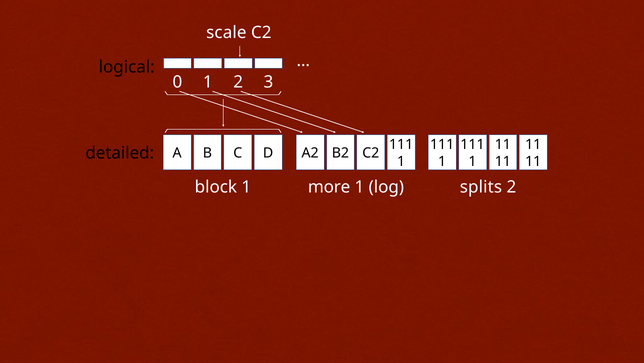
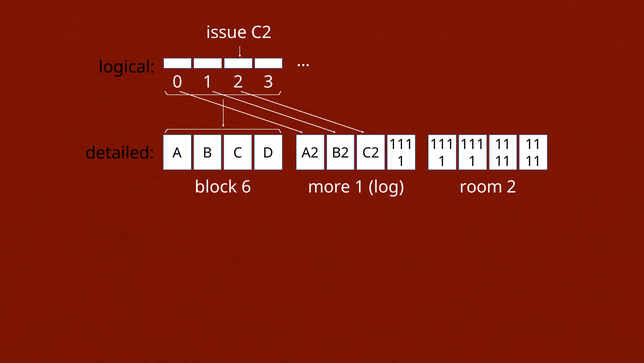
scale: scale -> issue
block 1: 1 -> 6
splits: splits -> room
